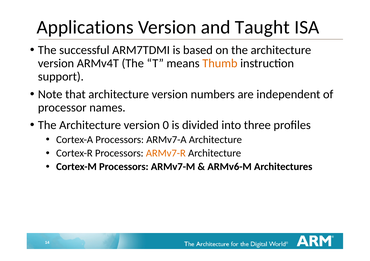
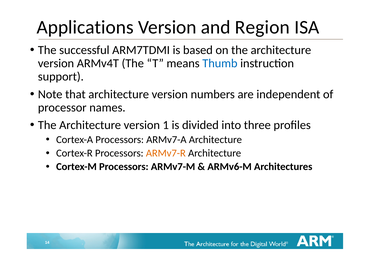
Taught: Taught -> Region
Thumb colour: orange -> blue
0: 0 -> 1
